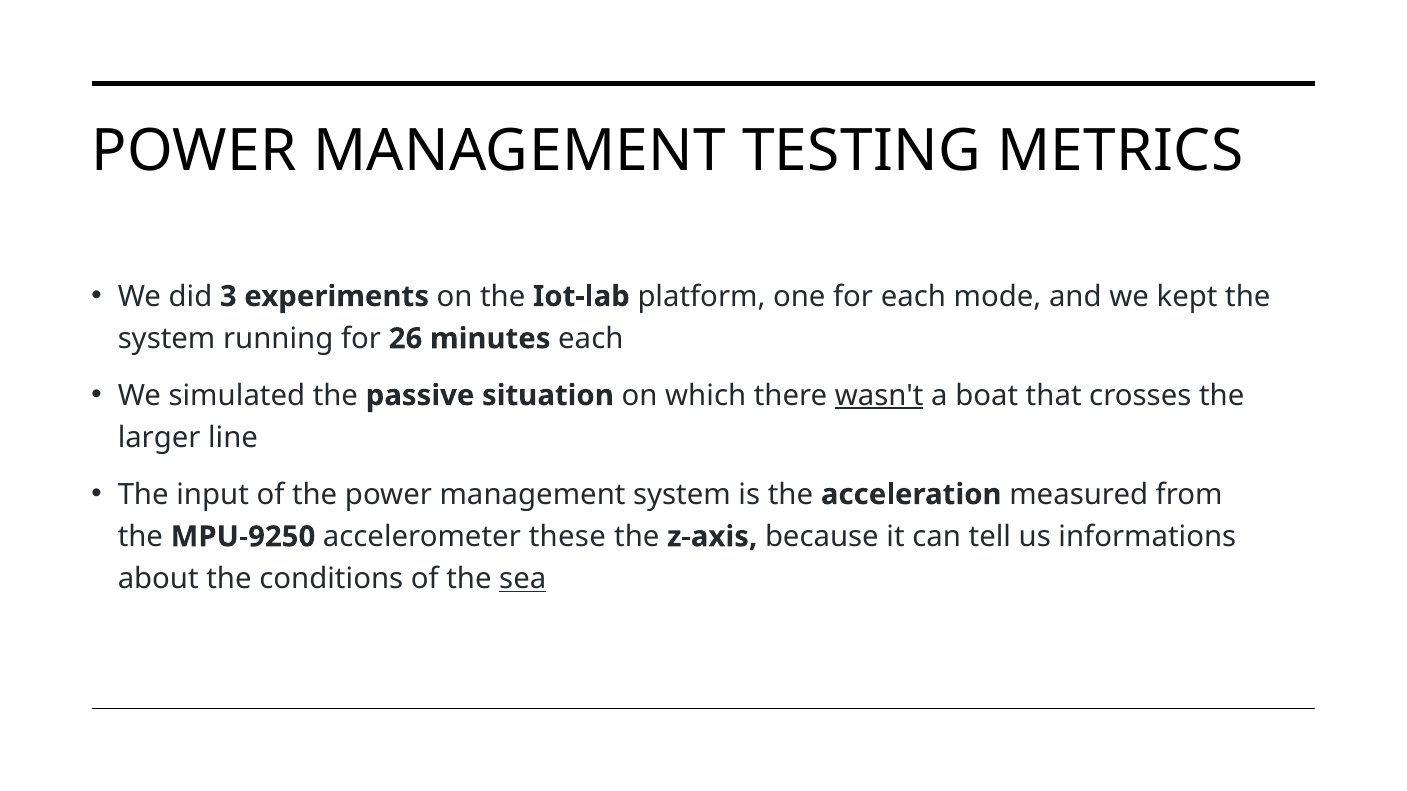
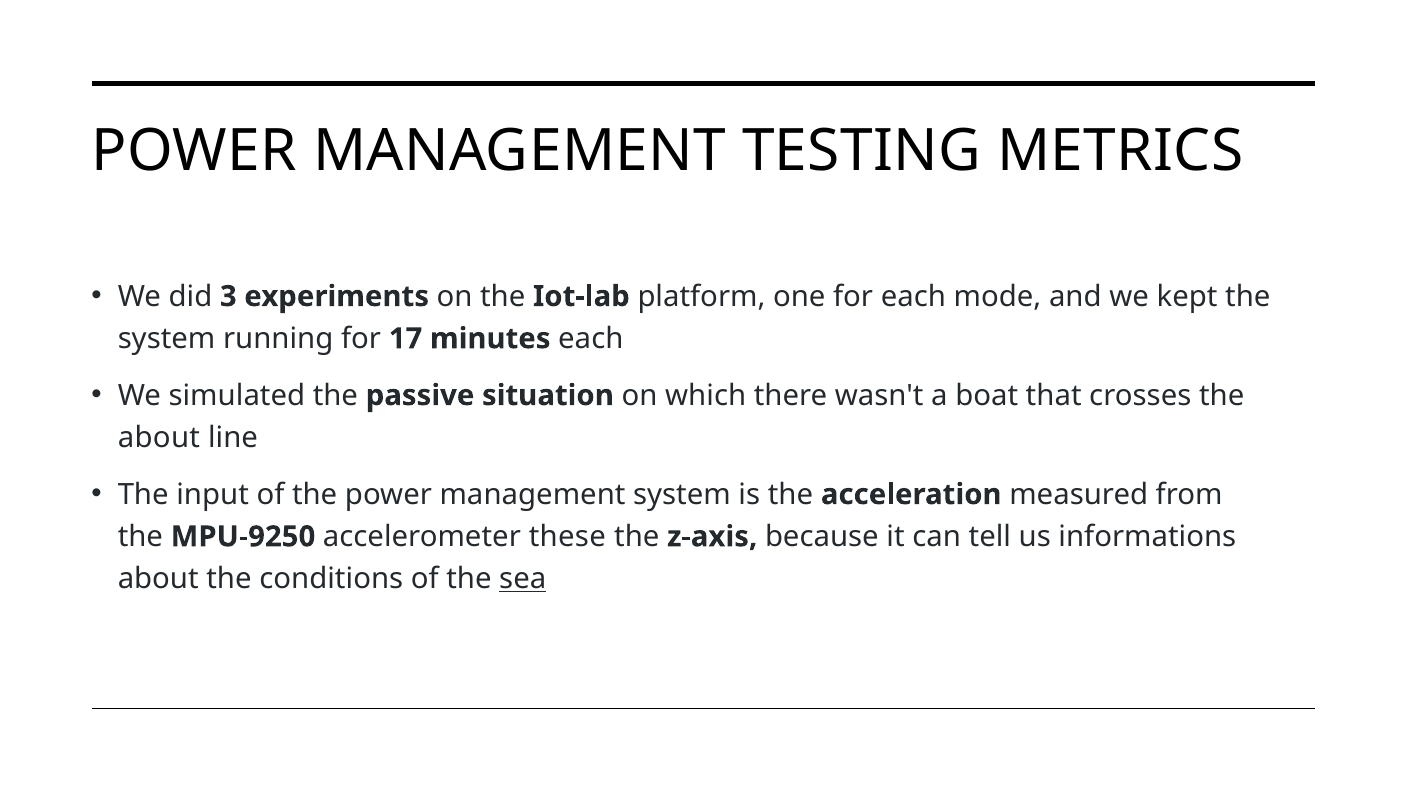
26: 26 -> 17
wasn't underline: present -> none
larger at (159, 438): larger -> about
